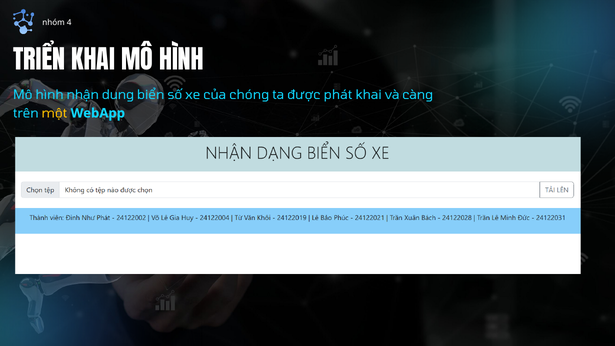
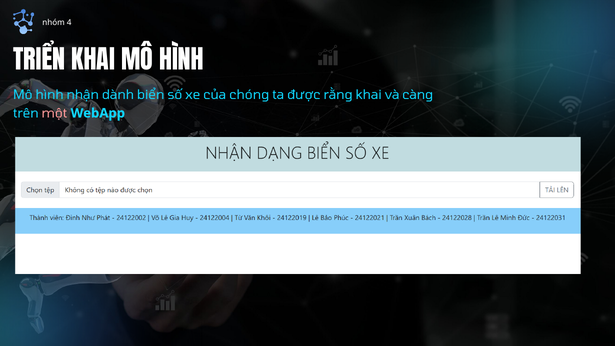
dung: dung -> dành
phát: phát -> rằng
một colour: yellow -> pink
